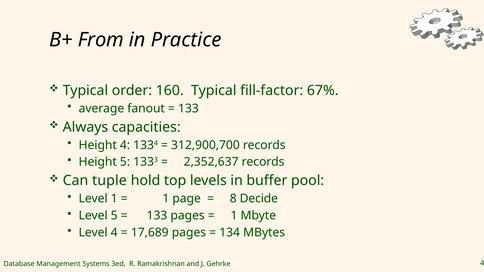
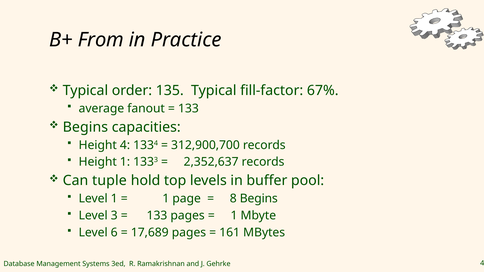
160: 160 -> 135
Always at (85, 127): Always -> Begins
Height 5: 5 -> 1
8 Decide: Decide -> Begins
Level 5: 5 -> 3
Level 4: 4 -> 6
134: 134 -> 161
